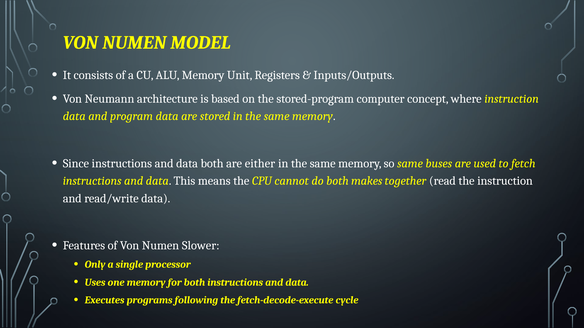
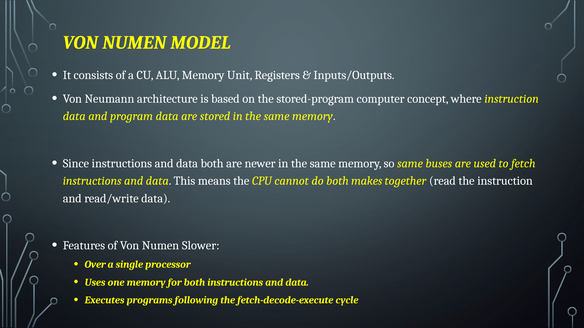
either: either -> newer
Only: Only -> Over
